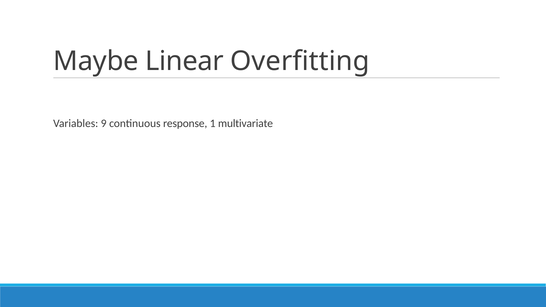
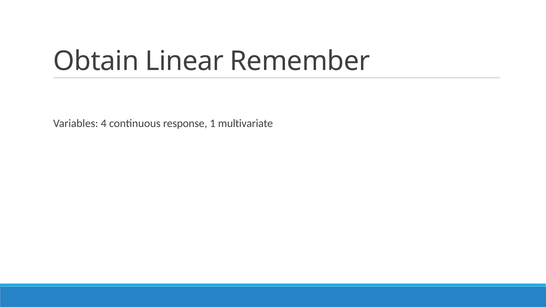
Maybe: Maybe -> Obtain
Overfitting: Overfitting -> Remember
9: 9 -> 4
